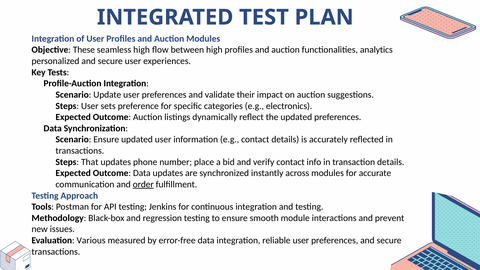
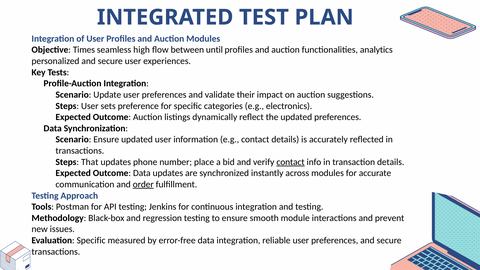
These: These -> Times
between high: high -> until
contact at (291, 162) underline: none -> present
Evaluation Various: Various -> Specific
